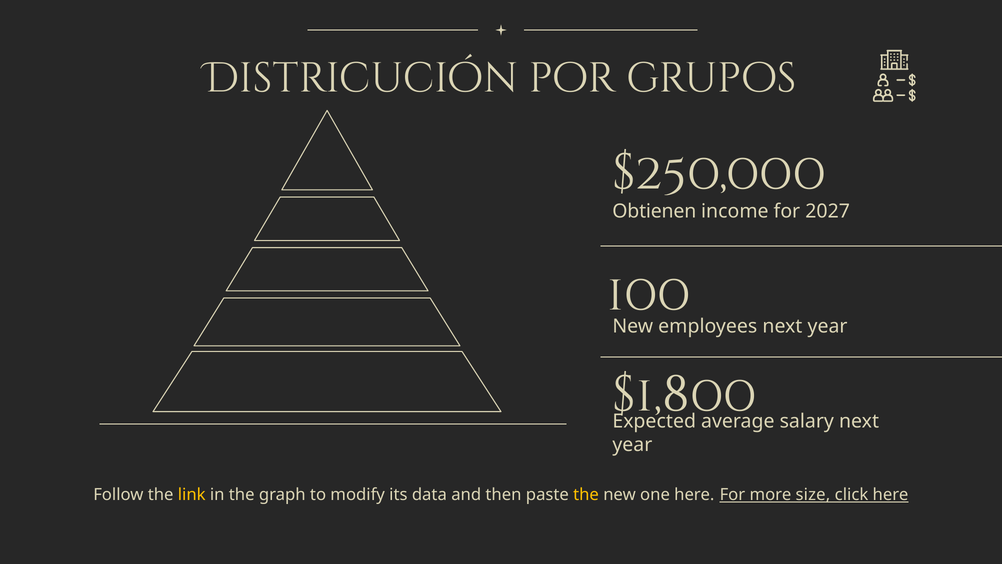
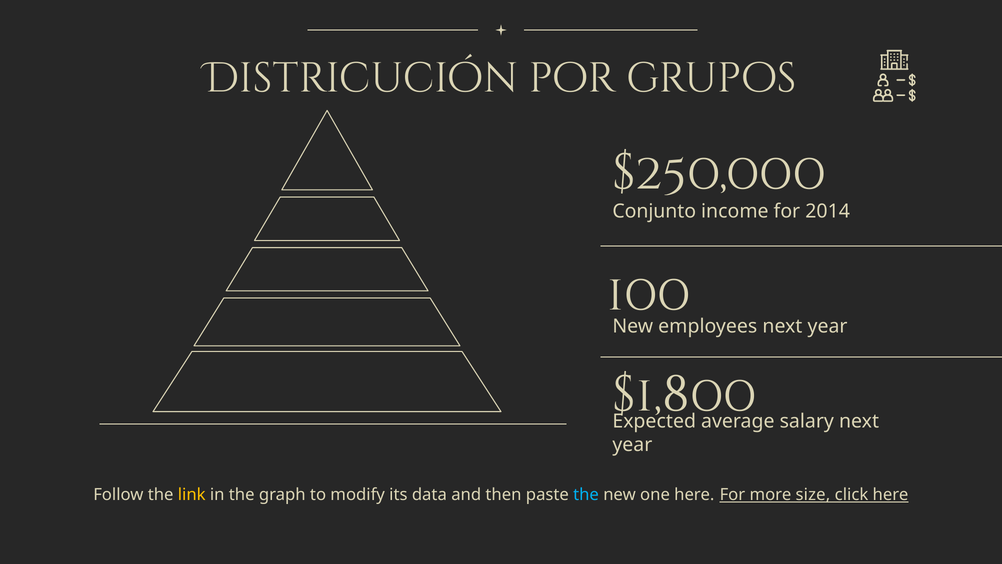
Obtienen: Obtienen -> Conjunto
2027: 2027 -> 2014
the at (586, 494) colour: yellow -> light blue
